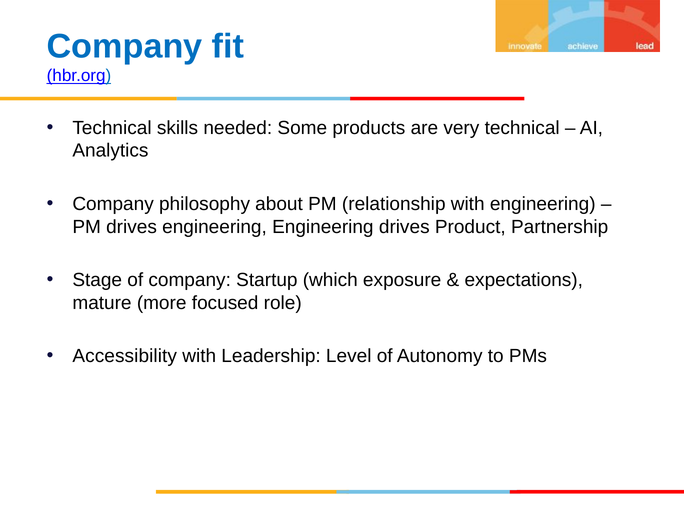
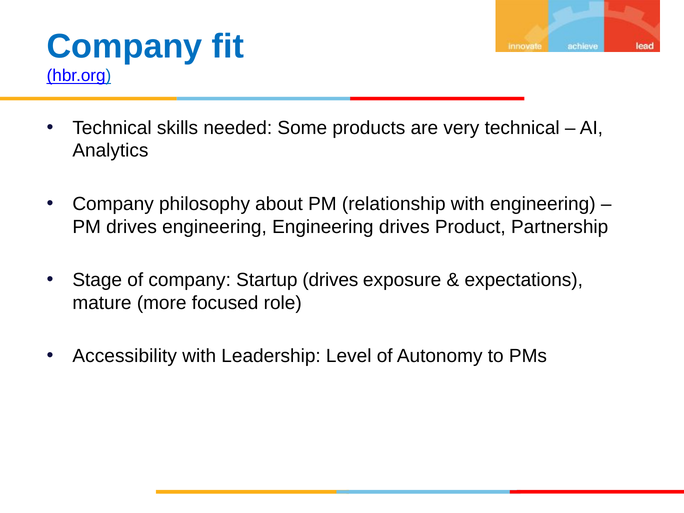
Startup which: which -> drives
